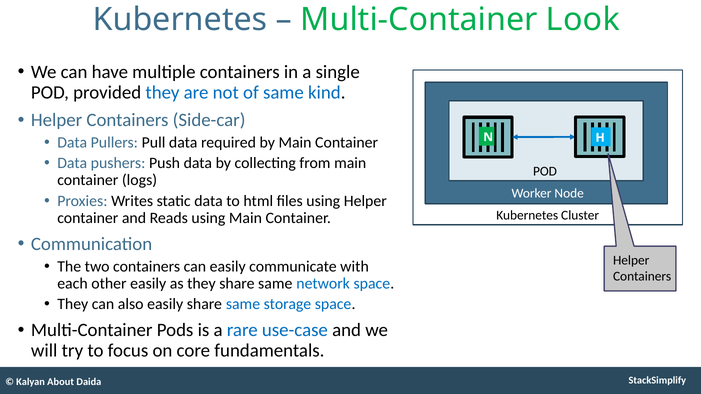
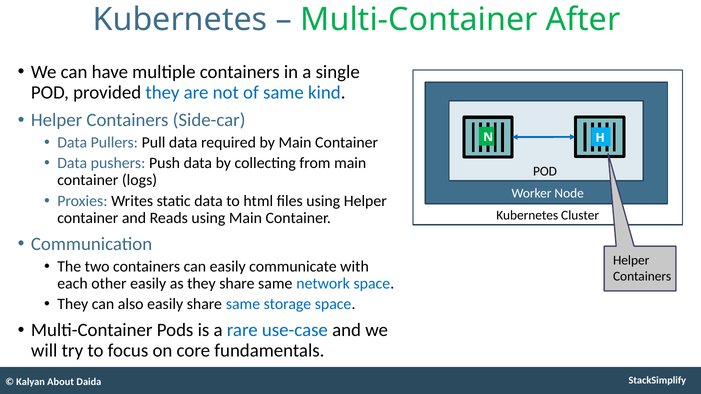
Look: Look -> After
